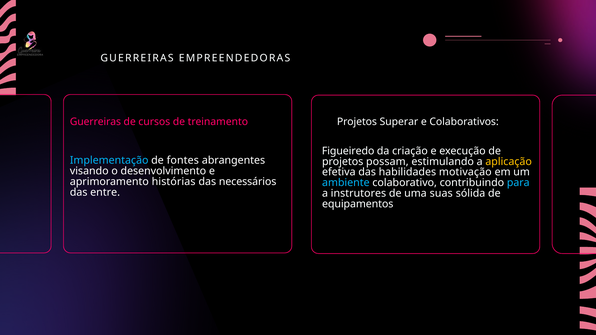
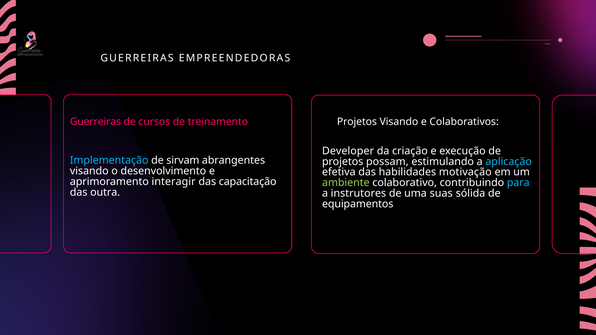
Projetos Superar: Superar -> Visando
Figueiredo: Figueiredo -> Developer
fontes: fontes -> sirvam
aplicação colour: yellow -> light blue
histórias: histórias -> interagir
necessários: necessários -> capacitação
ambiente colour: light blue -> light green
entre: entre -> outra
